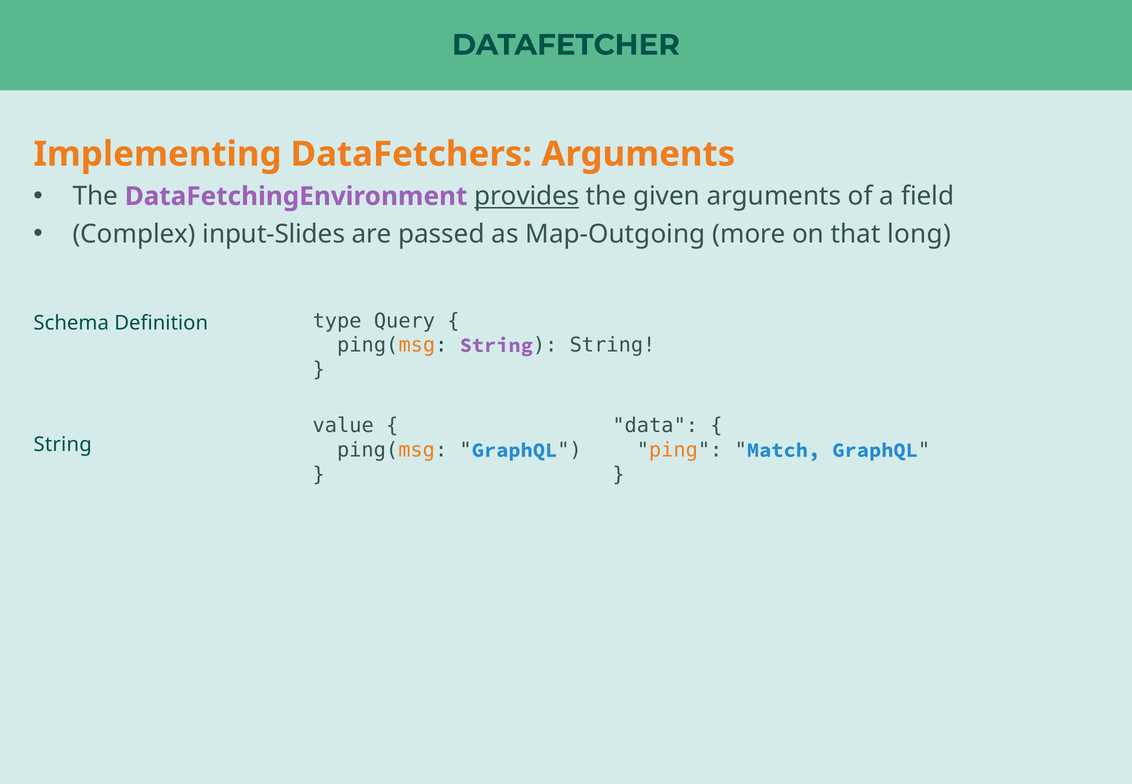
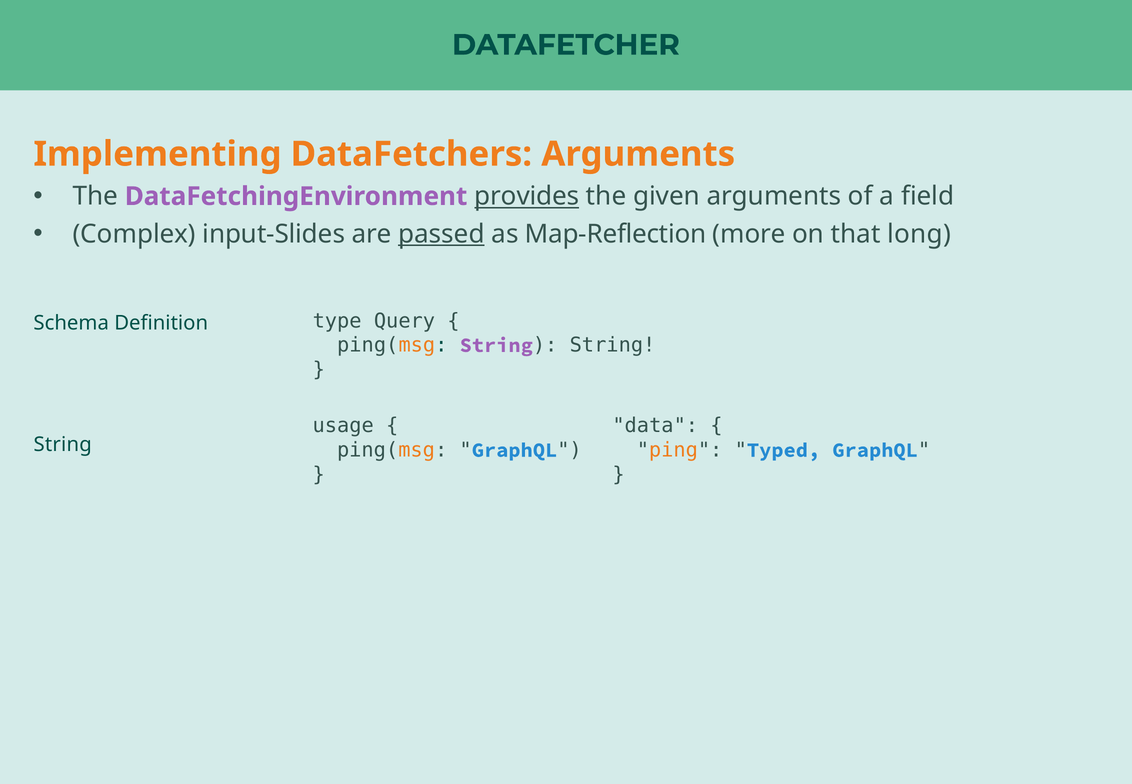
passed underline: none -> present
Map-Outgoing: Map-Outgoing -> Map-Reflection
value: value -> usage
Match: Match -> Typed
